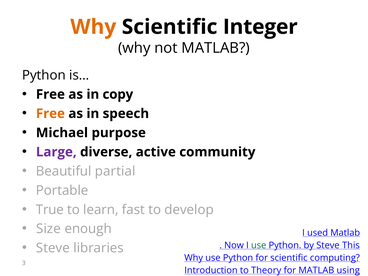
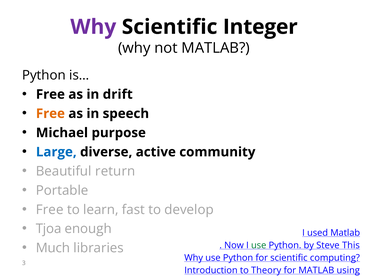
Why at (93, 27) colour: orange -> purple
copy: copy -> drift
Large colour: purple -> blue
partial: partial -> return
True at (50, 210): True -> Free
Size: Size -> Tjoa
Steve at (53, 248): Steve -> Much
